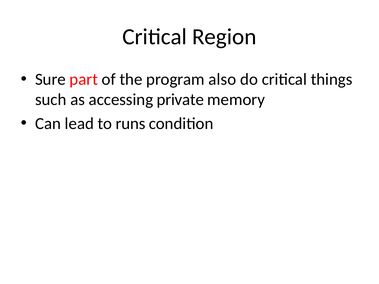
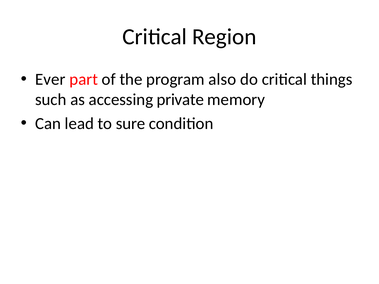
Sure: Sure -> Ever
runs: runs -> sure
